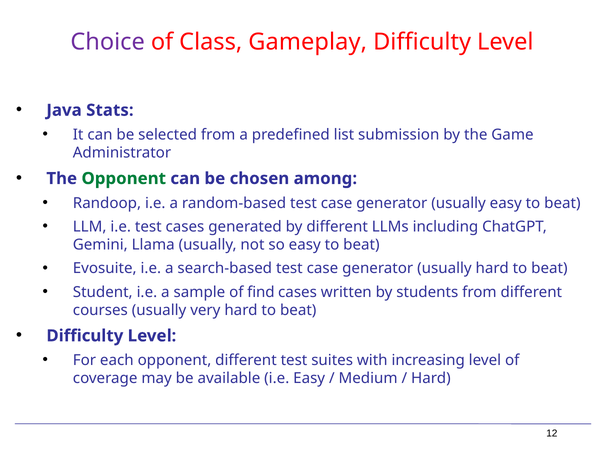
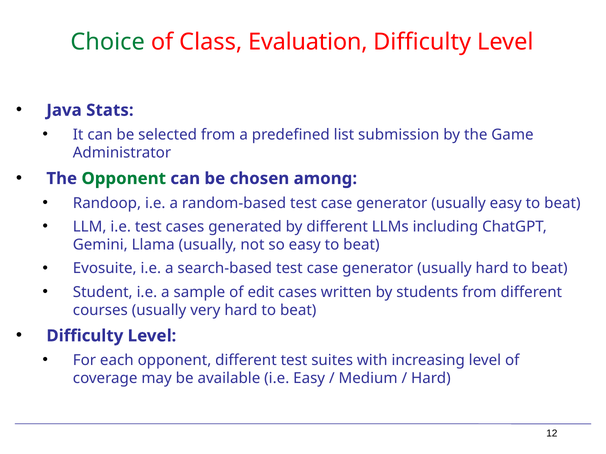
Choice colour: purple -> green
Gameplay: Gameplay -> Evaluation
find: find -> edit
